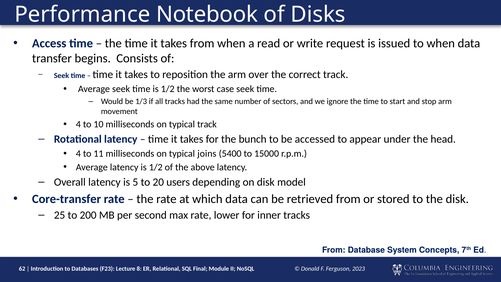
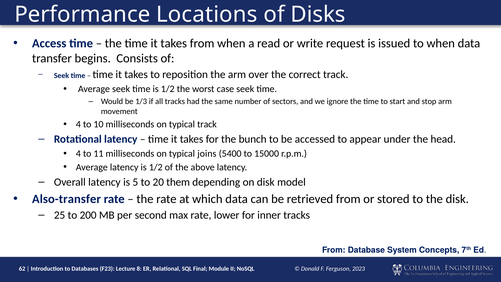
Notebook: Notebook -> Locations
users: users -> them
Core-transfer: Core-transfer -> Also-transfer
